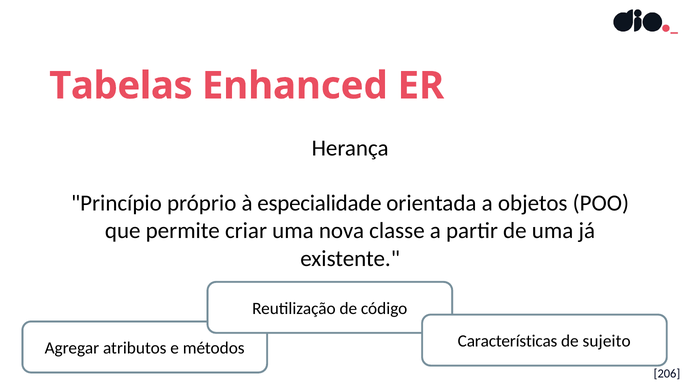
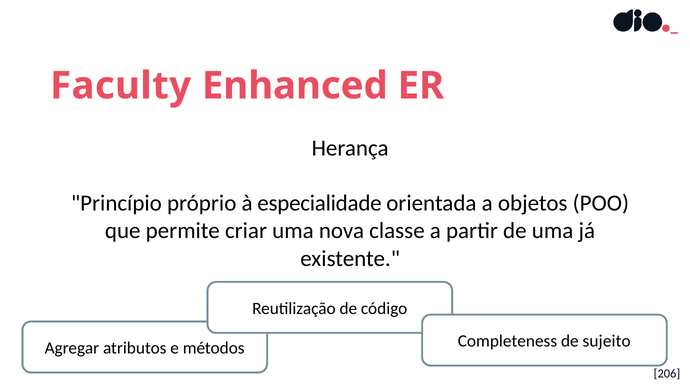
Tabelas: Tabelas -> Faculty
Características: Características -> Completeness
